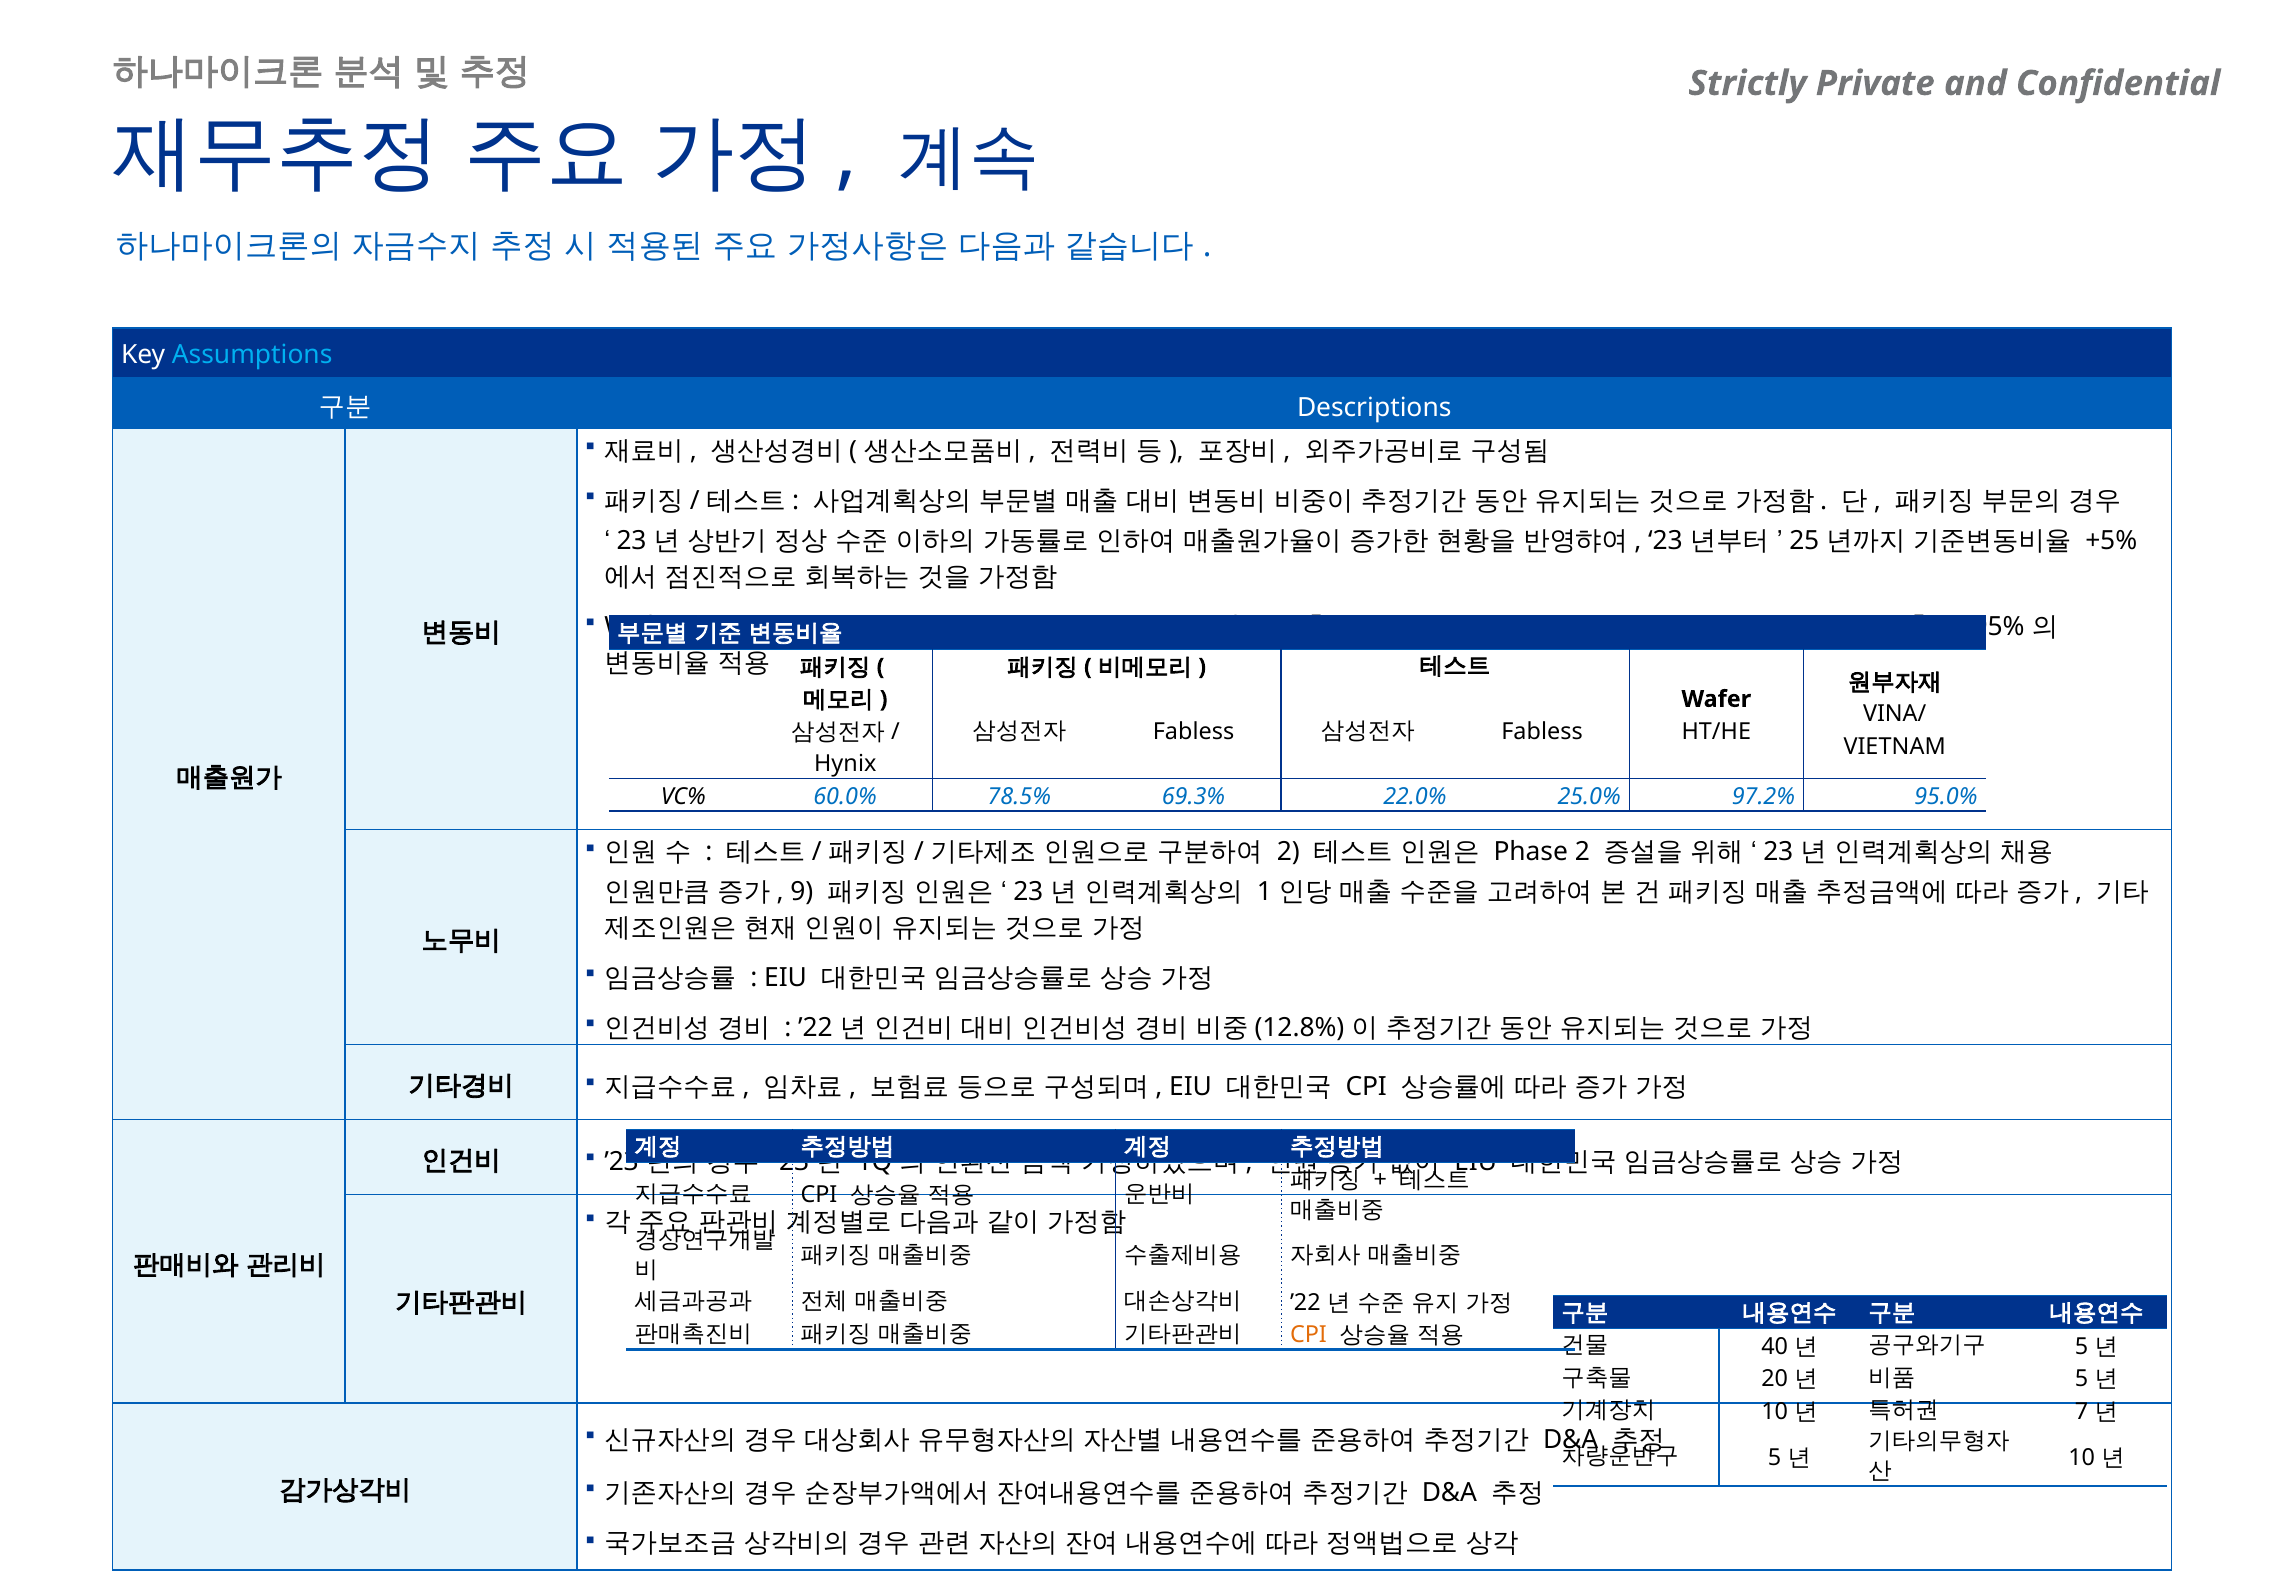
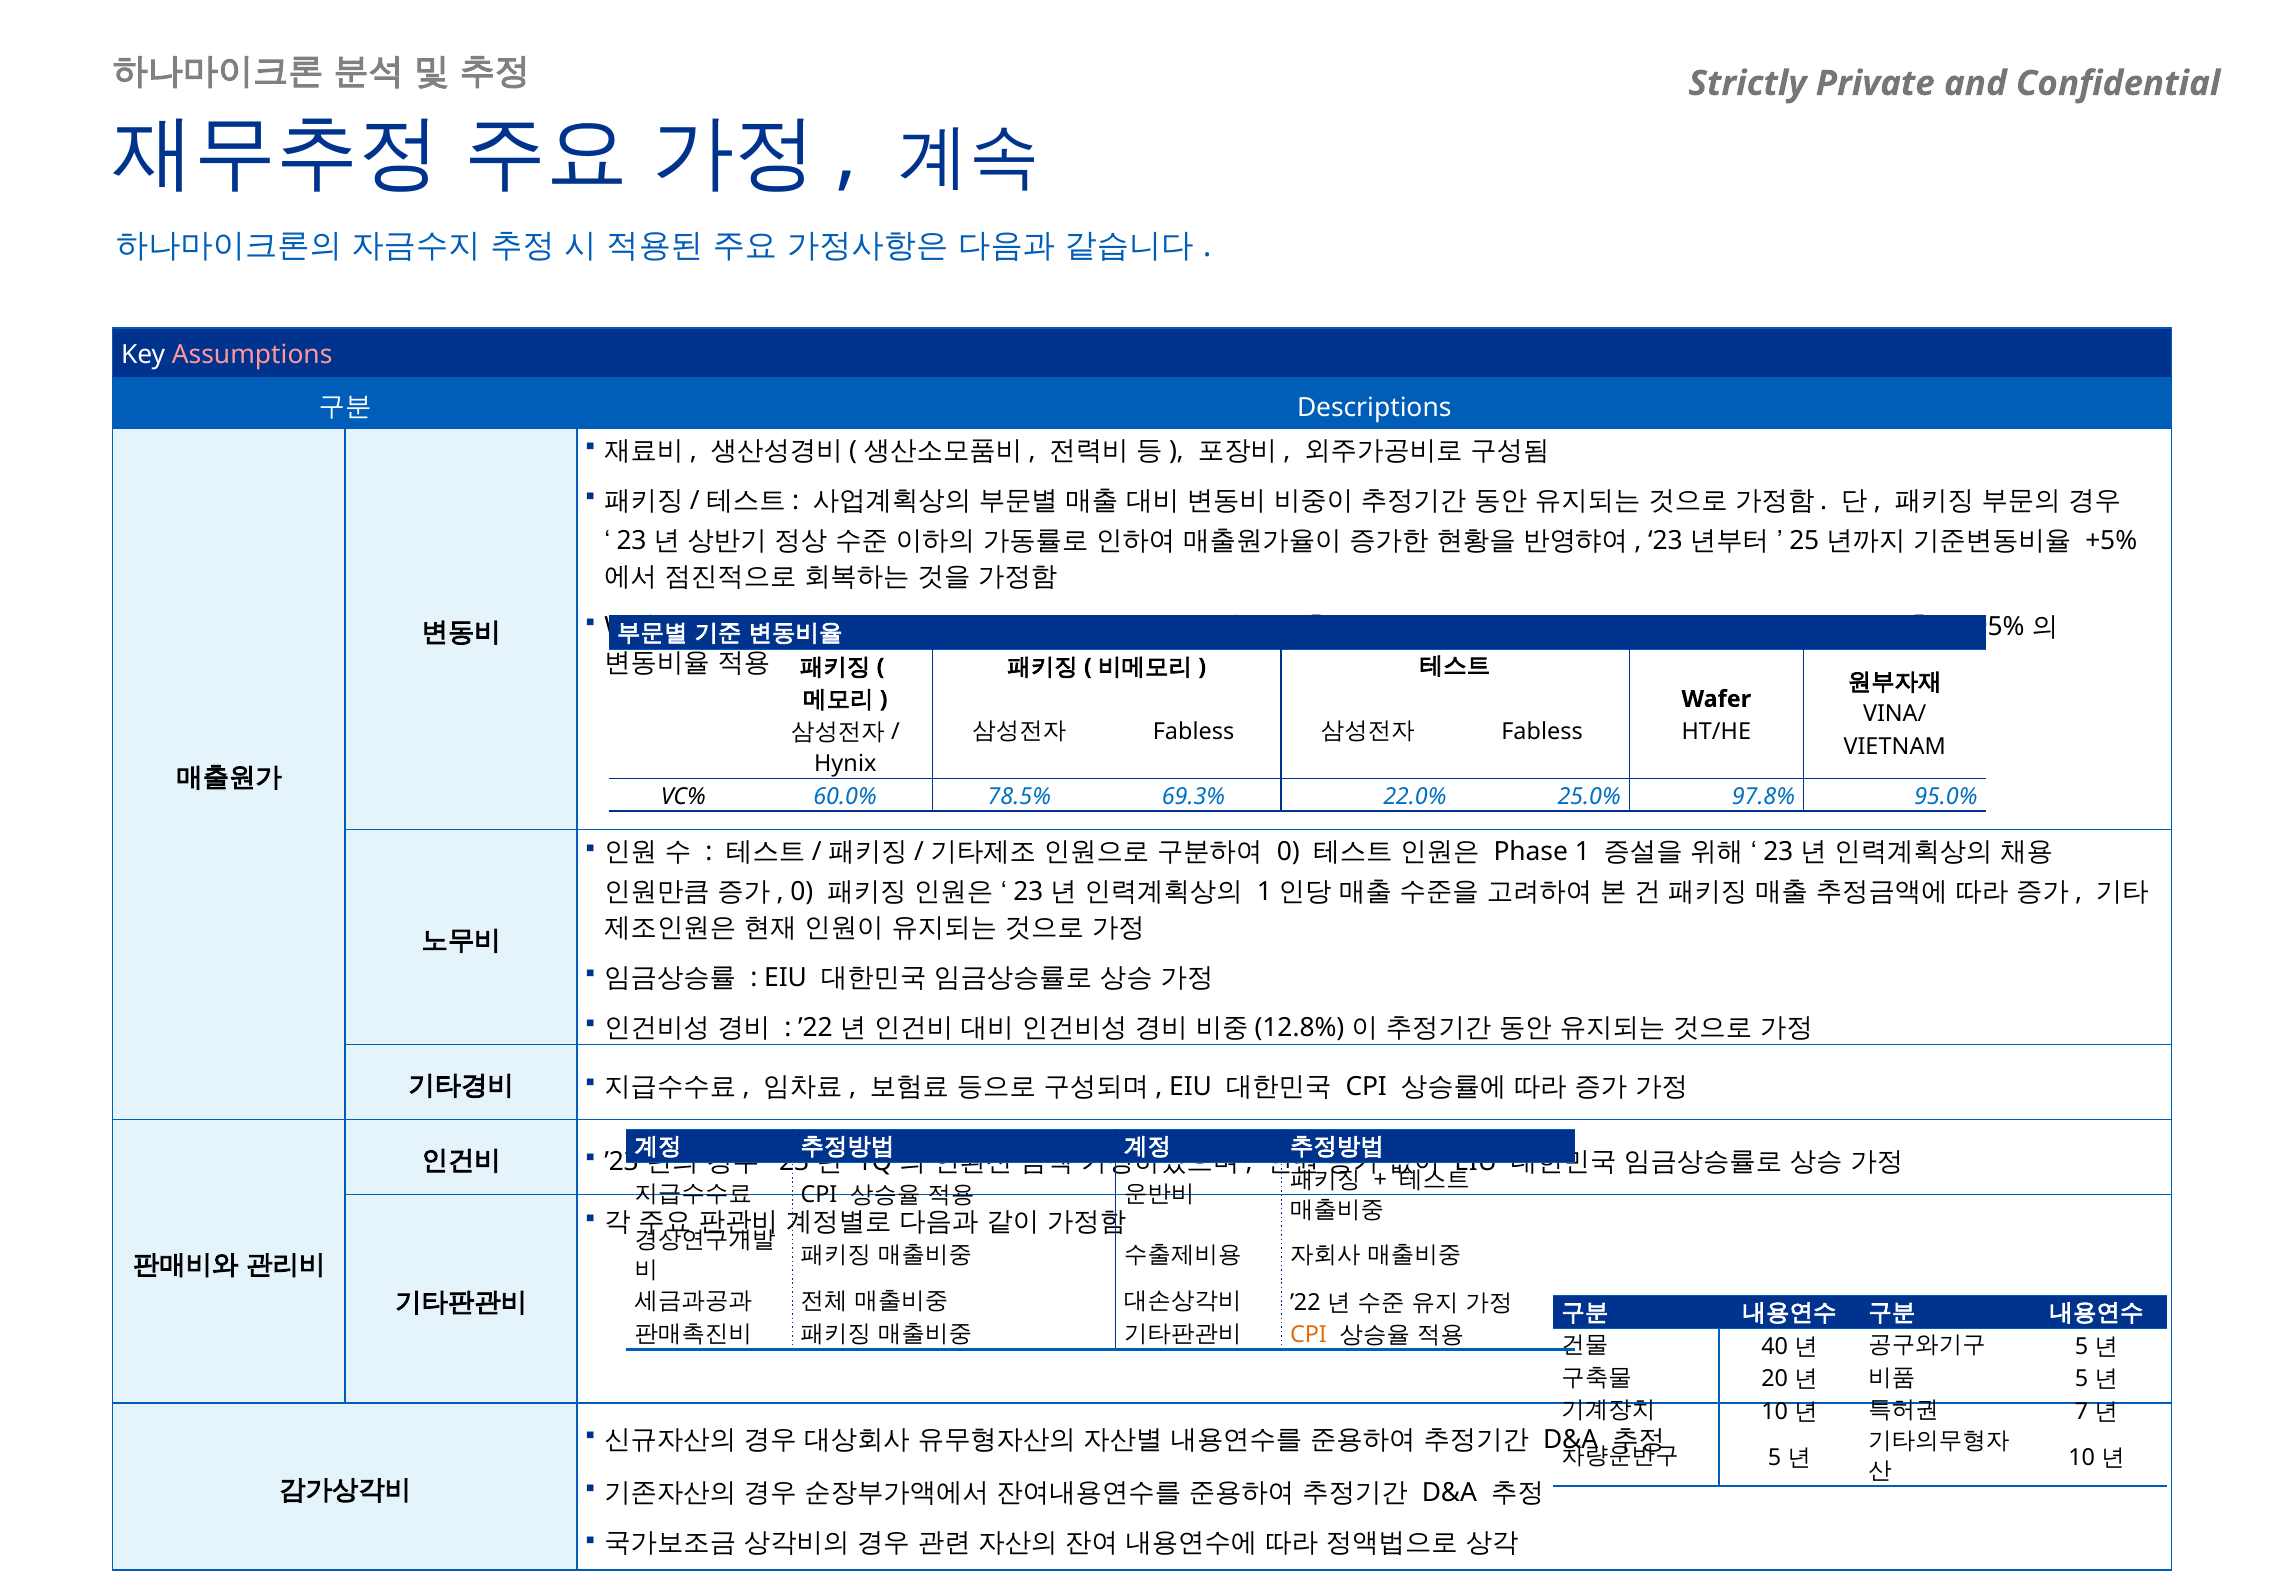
Assumptions colour: light blue -> pink
97.2%: 97.2% -> 97.8%
2 at (1288, 852): 2 -> 0
Phase 2: 2 -> 1
9 at (802, 891): 9 -> 0
